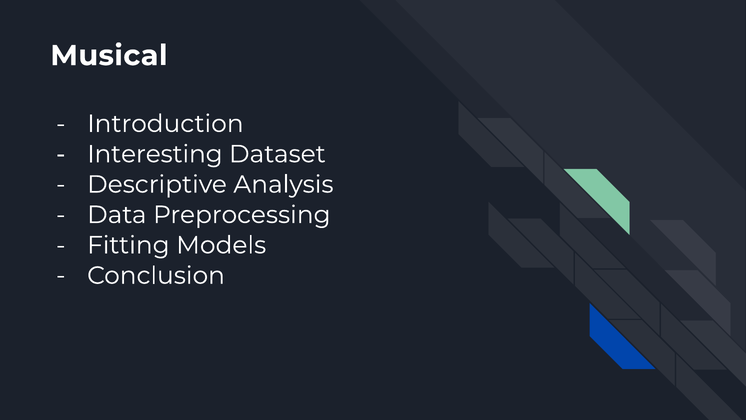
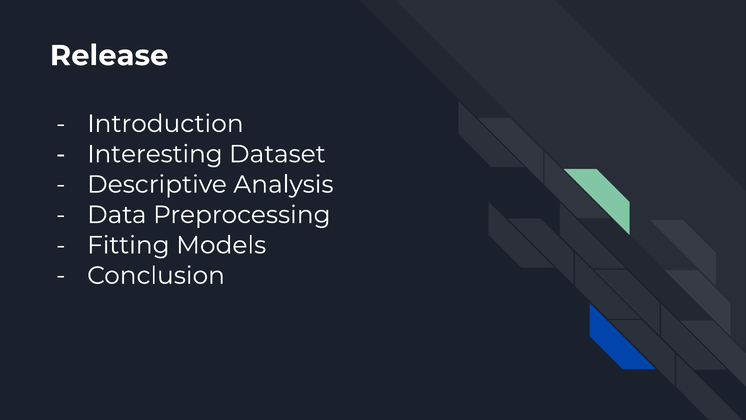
Musical: Musical -> Release
